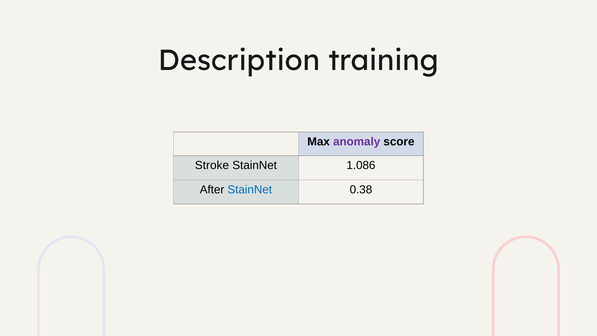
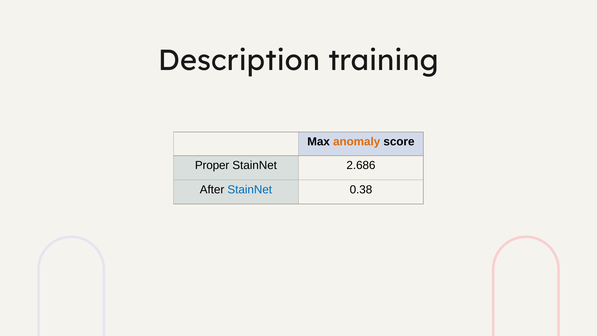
anomaly colour: purple -> orange
Stroke: Stroke -> Proper
1.086: 1.086 -> 2.686
